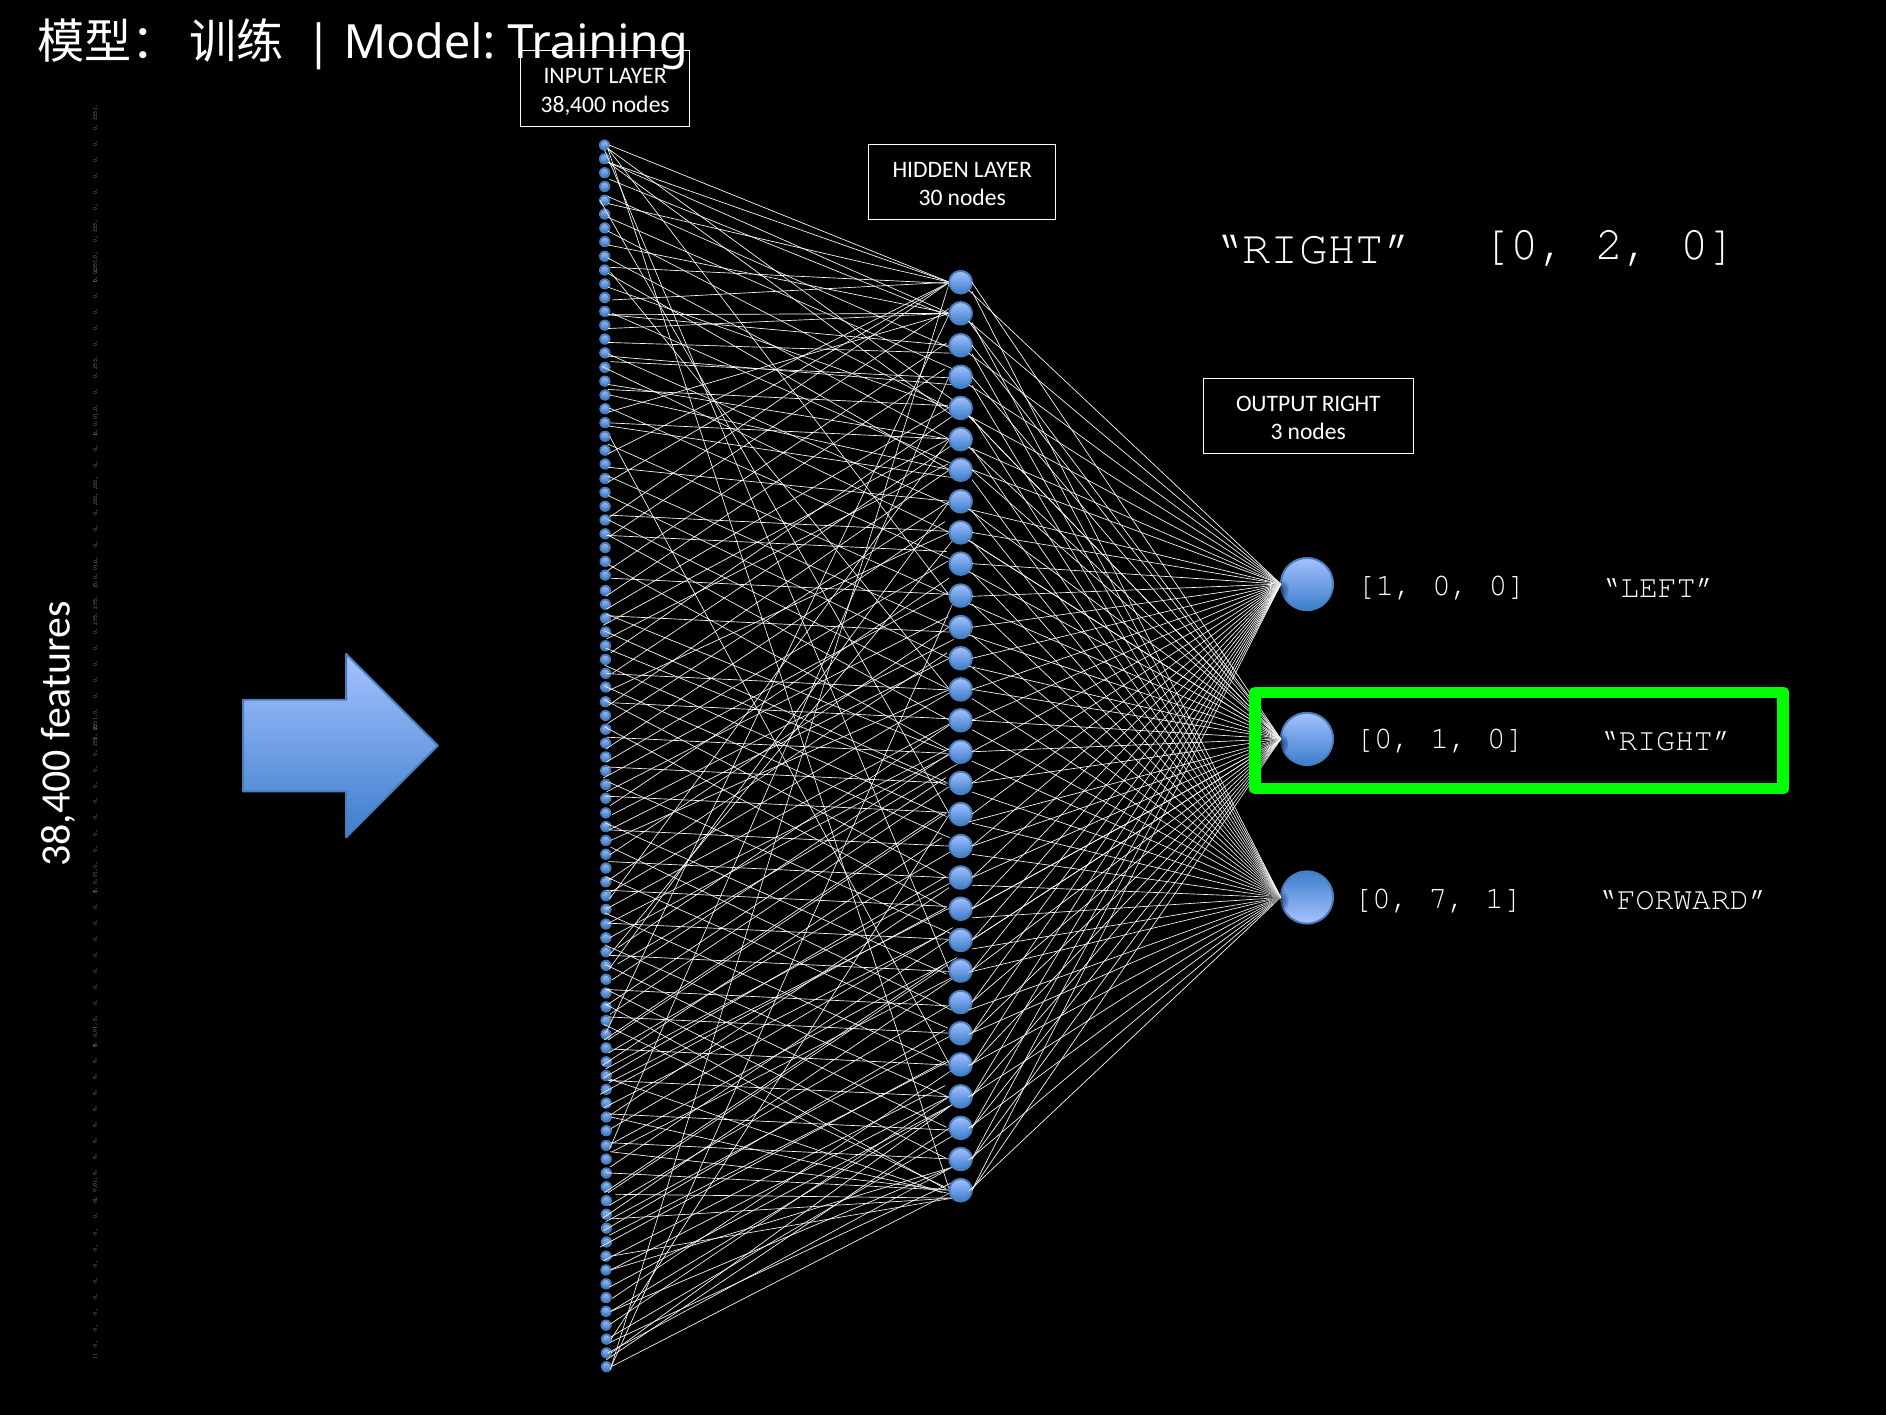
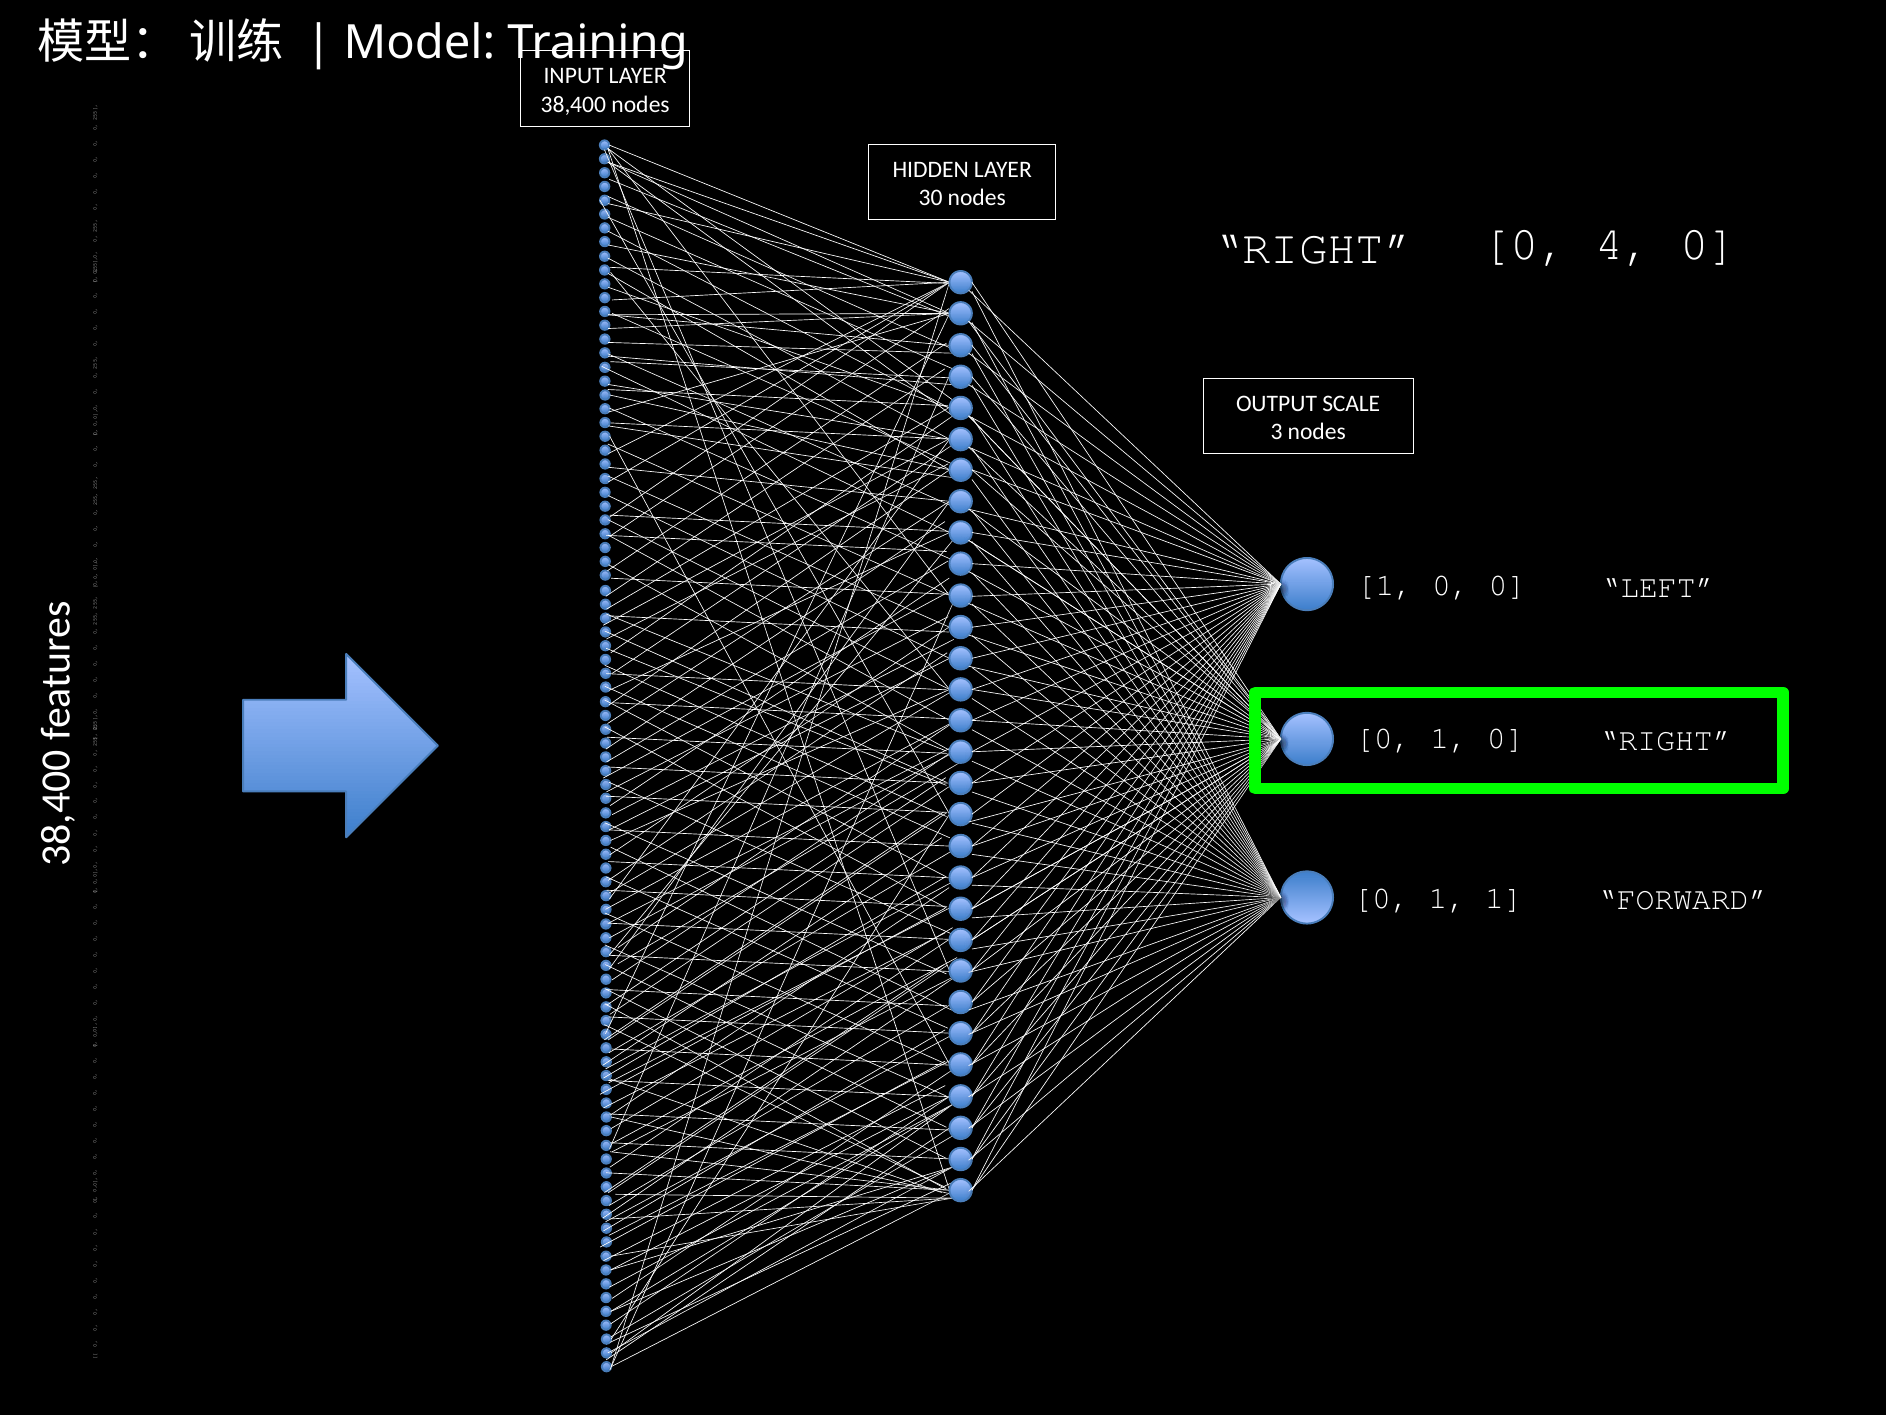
0 2: 2 -> 4
RIGHT at (1351, 403): RIGHT -> SCALE
7 at (1448, 897): 7 -> 1
